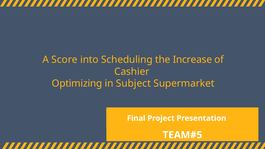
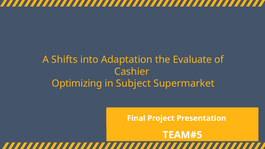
Score: Score -> Shifts
Scheduling: Scheduling -> Adaptation
Increase: Increase -> Evaluate
